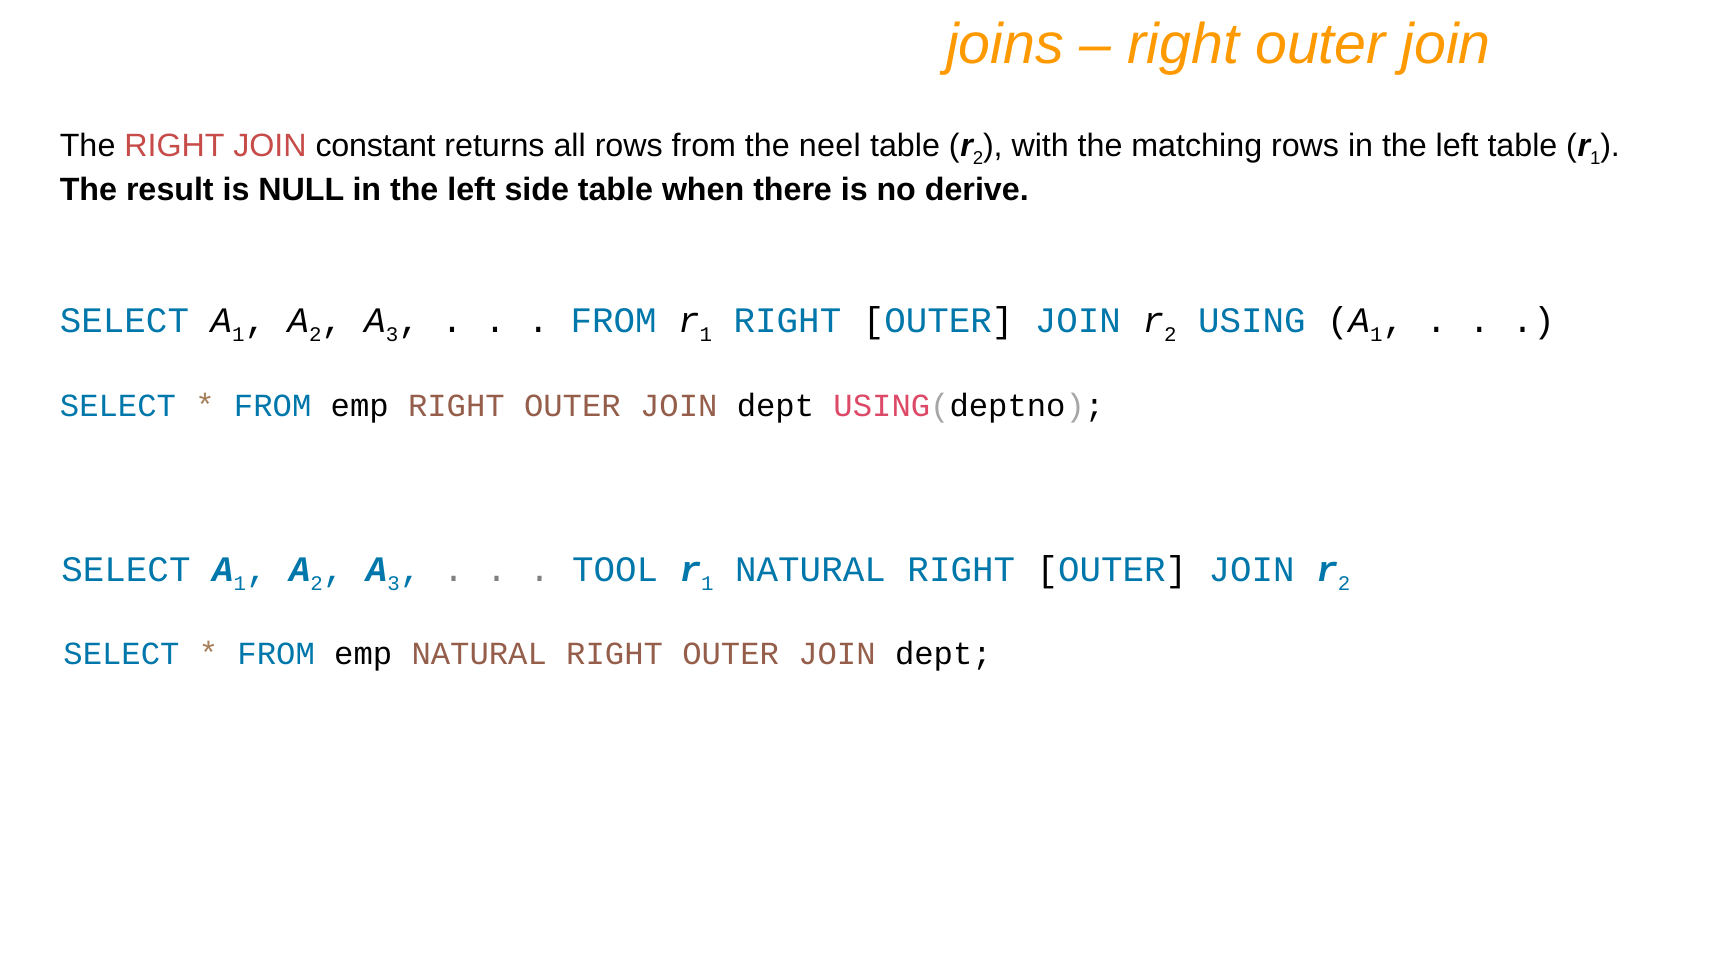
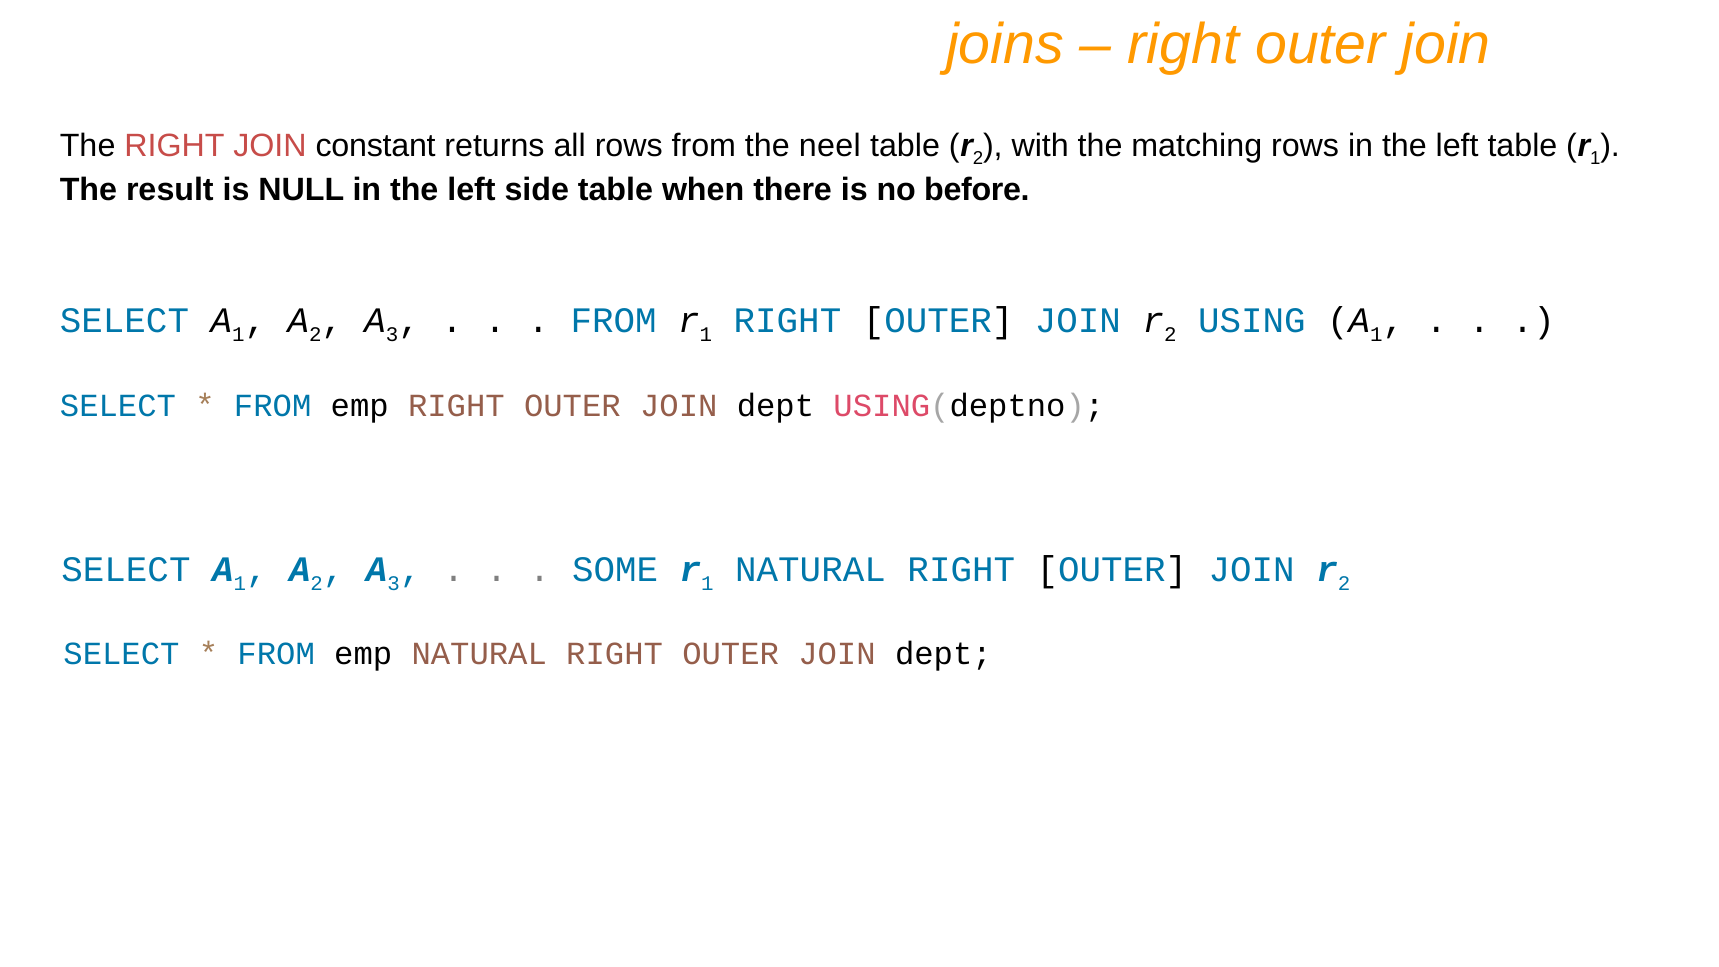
derive: derive -> before
TOOL: TOOL -> SOME
